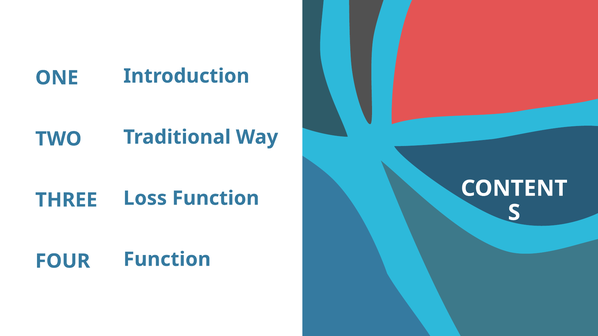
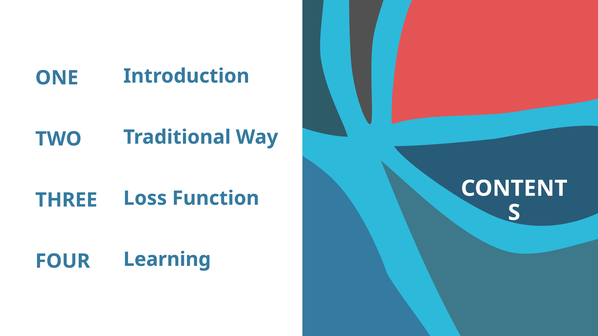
Function at (167, 260): Function -> Learning
